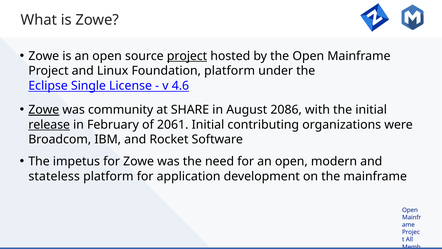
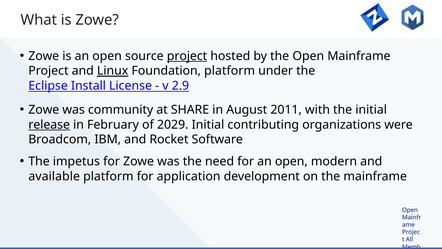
Linux underline: none -> present
Single: Single -> Install
4.6: 4.6 -> 2.9
Zowe at (44, 110) underline: present -> none
2086: 2086 -> 2011
2061: 2061 -> 2029
stateless: stateless -> available
